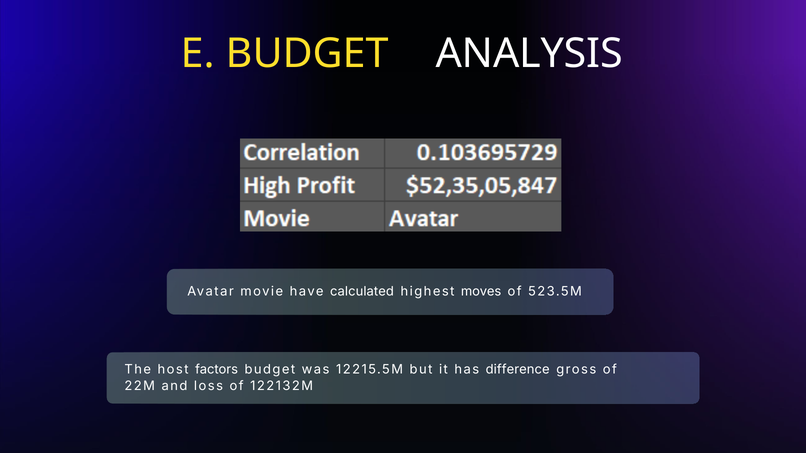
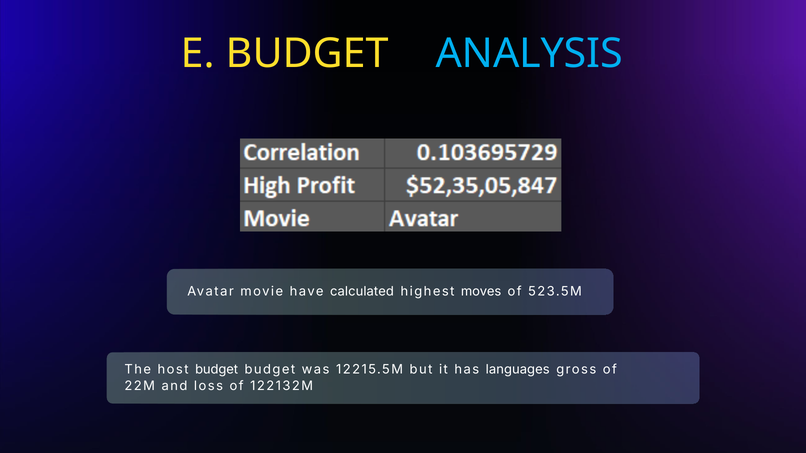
ANALYSIS colour: white -> light blue
host factors: factors -> budget
difference: difference -> languages
